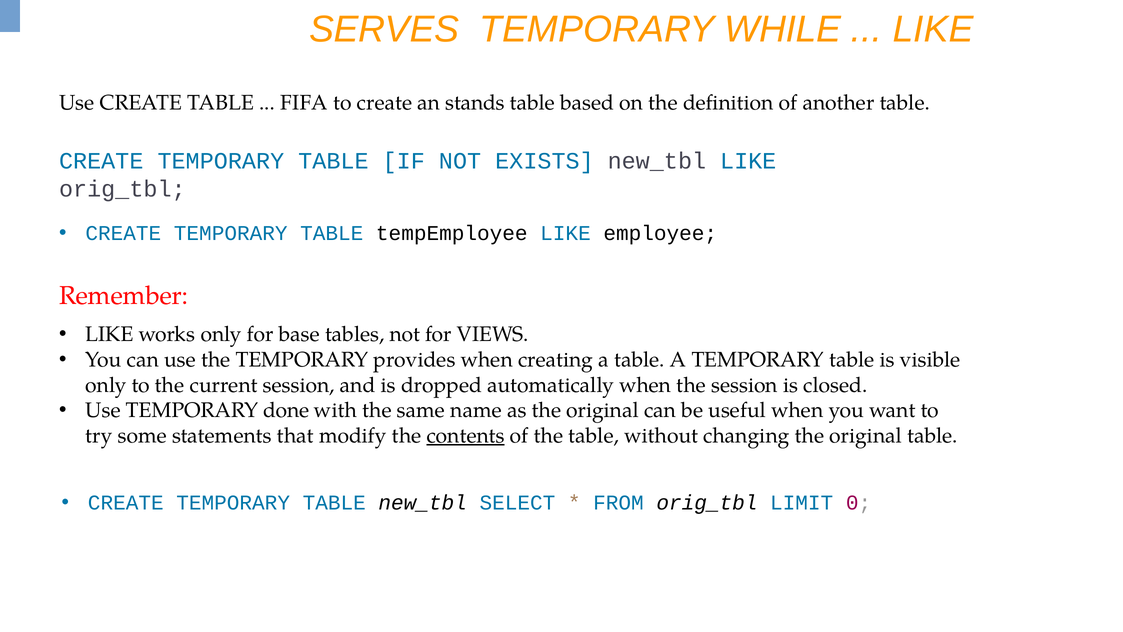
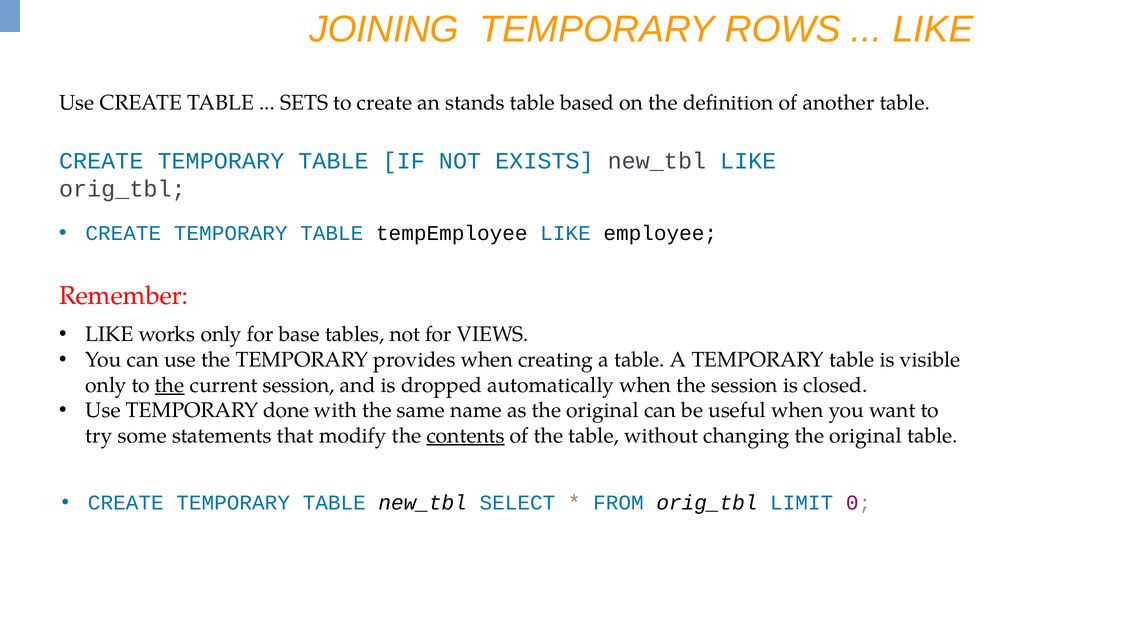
SERVES: SERVES -> JOINING
WHILE: WHILE -> ROWS
FIFA: FIFA -> SETS
the at (170, 385) underline: none -> present
